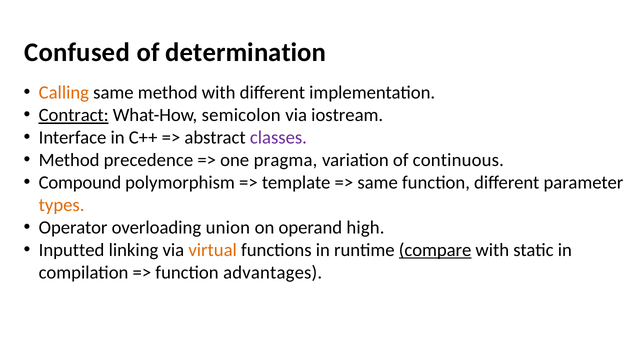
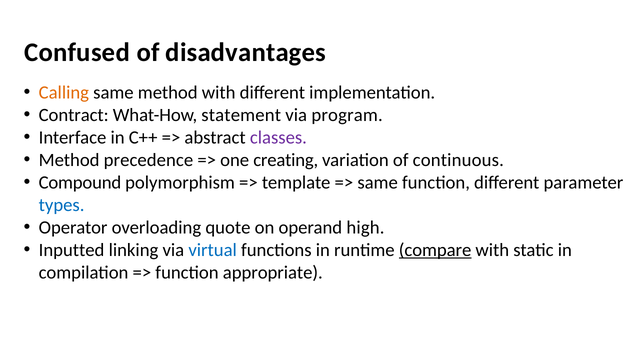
determination: determination -> disadvantages
Contract underline: present -> none
semicolon: semicolon -> statement
iostream: iostream -> program
pragma: pragma -> creating
types colour: orange -> blue
union: union -> quote
virtual colour: orange -> blue
advantages: advantages -> appropriate
